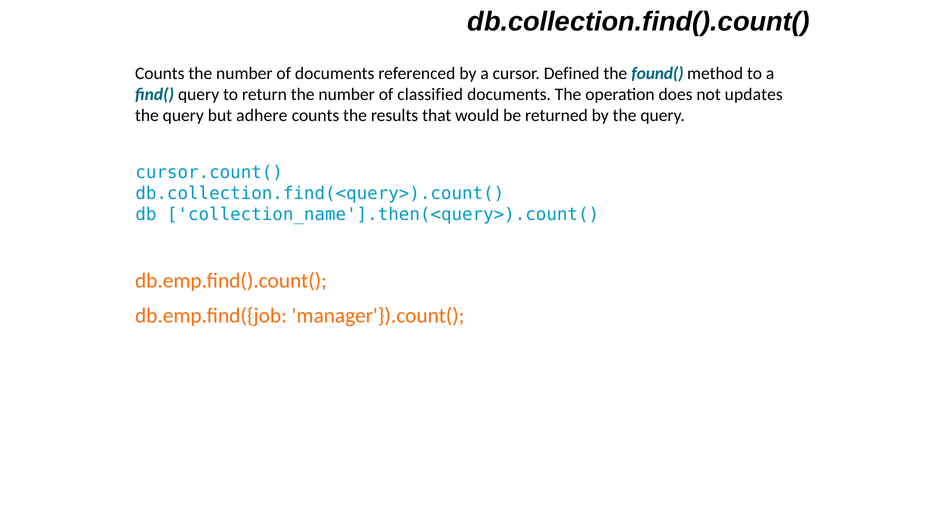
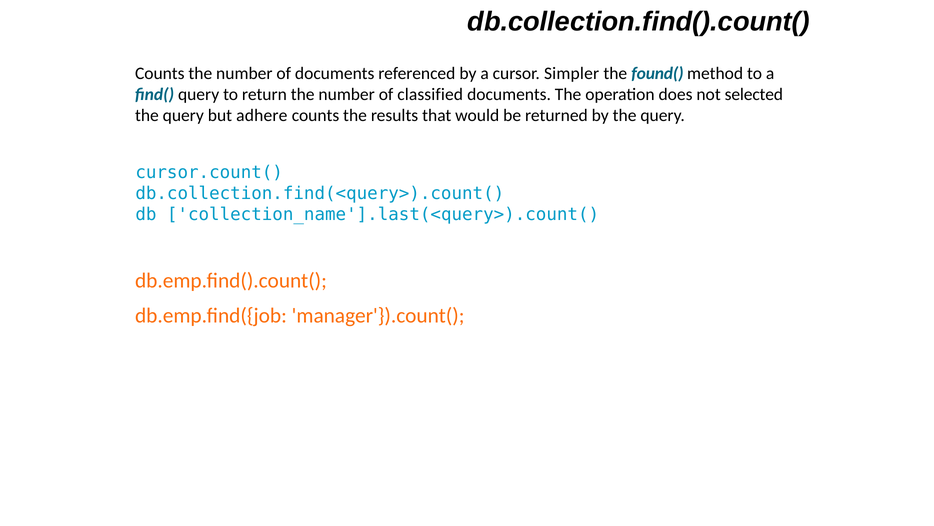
Defined: Defined -> Simpler
updates: updates -> selected
collection_name'].then(<query>).count(: collection_name'].then(<query>).count( -> collection_name'].last(<query>).count(
